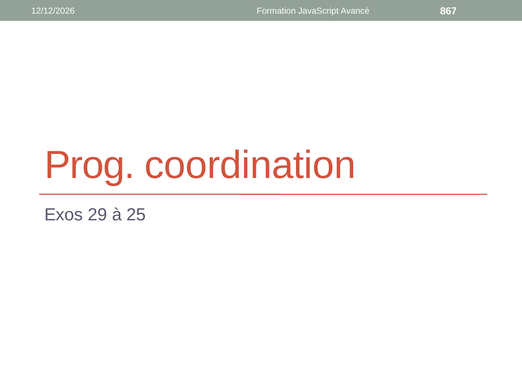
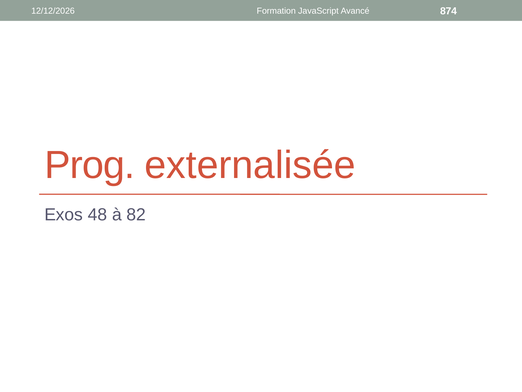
867: 867 -> 874
coordination: coordination -> externalisée
29: 29 -> 48
25: 25 -> 82
